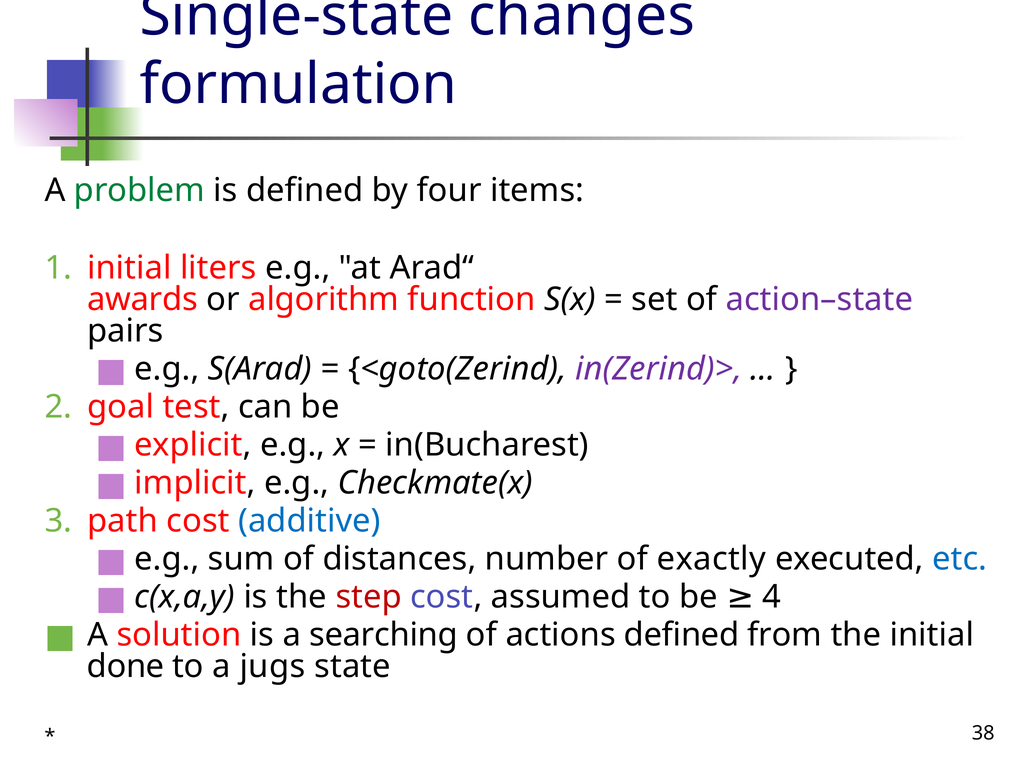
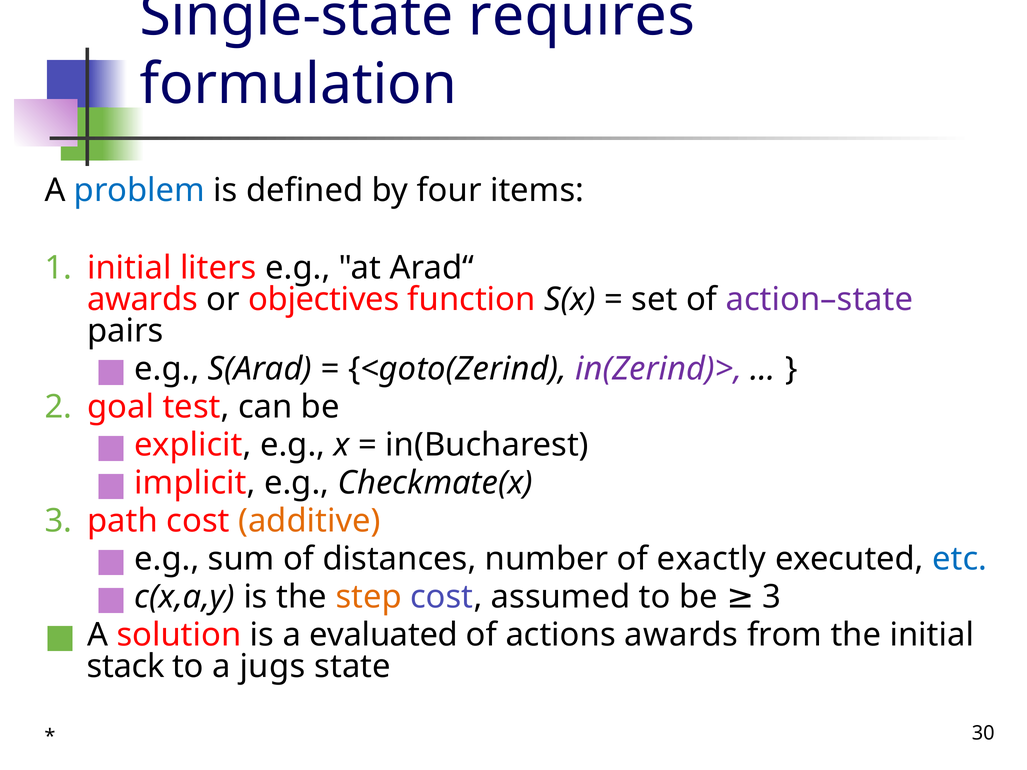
changes: changes -> requires
problem colour: green -> blue
algorithm: algorithm -> objectives
additive colour: blue -> orange
step colour: red -> orange
be 4: 4 -> 3
searching: searching -> evaluated
actions defined: defined -> awards
done: done -> stack
38: 38 -> 30
